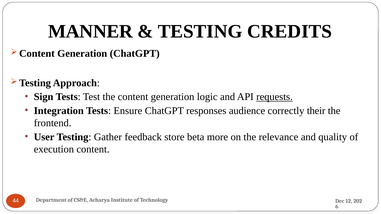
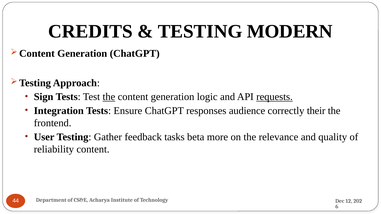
MANNER: MANNER -> CREDITS
CREDITS: CREDITS -> MODERN
the at (109, 97) underline: none -> present
store: store -> tasks
execution: execution -> reliability
